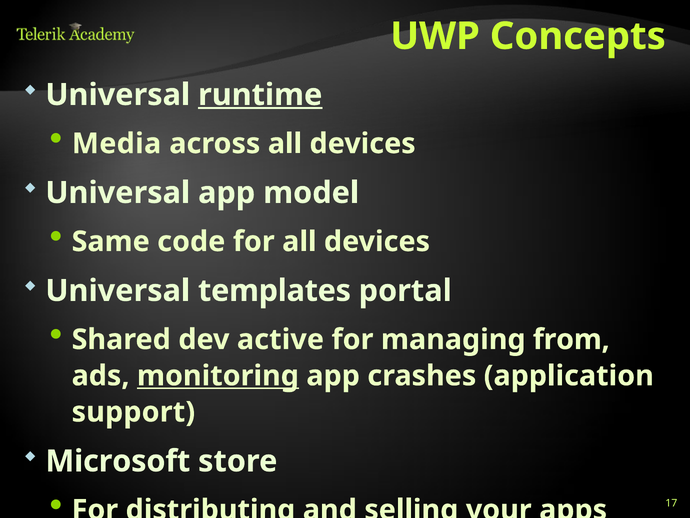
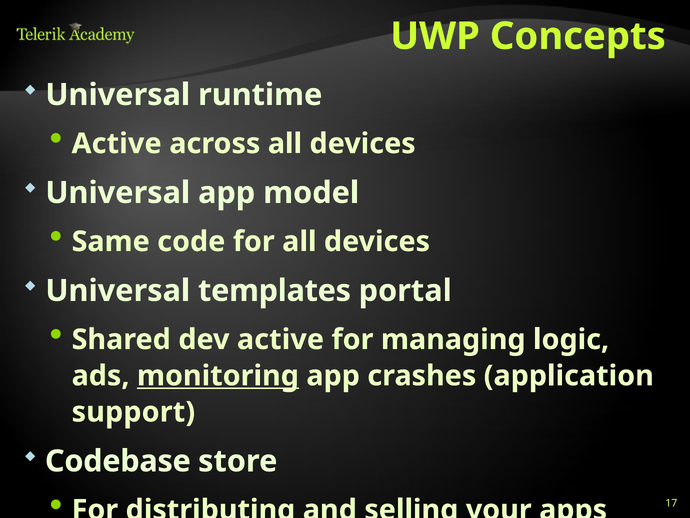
runtime underline: present -> none
Media at (117, 144): Media -> Active
from: from -> logic
Microsoft: Microsoft -> Codebase
